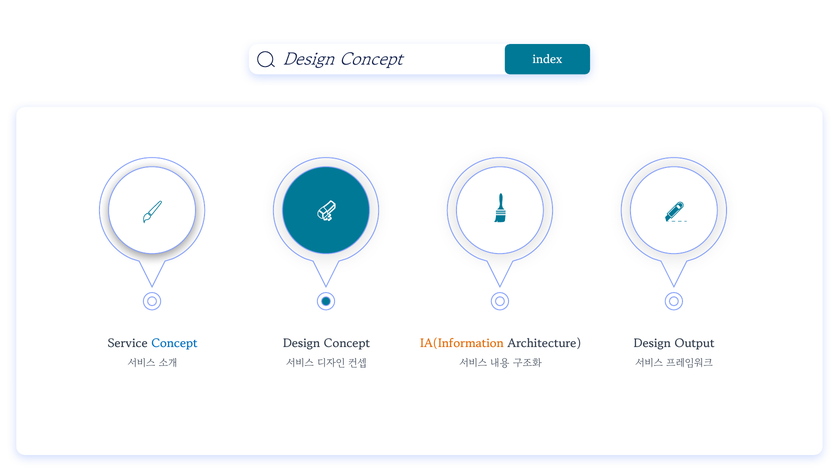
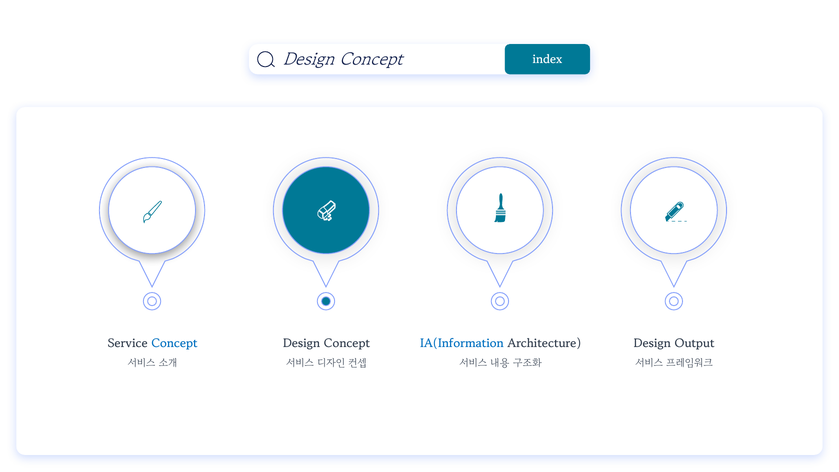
IA(Information colour: orange -> blue
